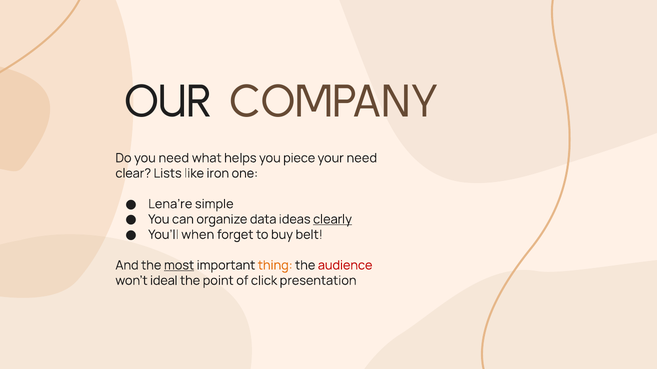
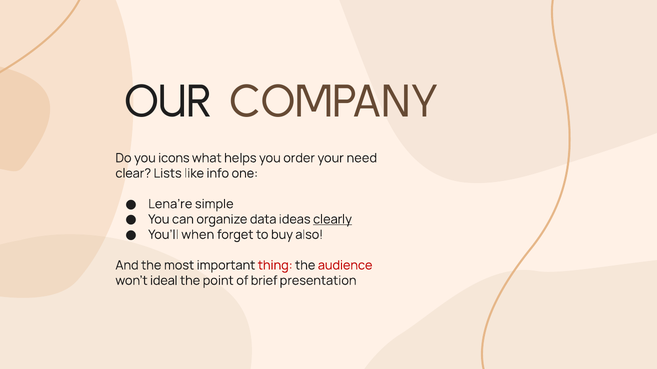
you need: need -> icons
piece: piece -> order
iron: iron -> info
belt: belt -> also
most underline: present -> none
thing colour: orange -> red
click: click -> brief
